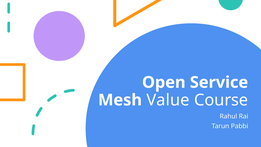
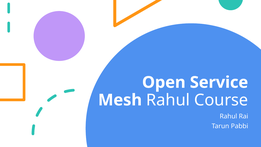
Mesh Value: Value -> Rahul
